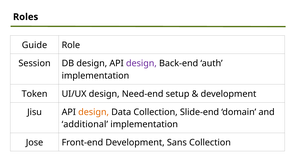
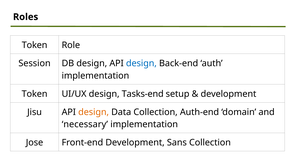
Guide at (34, 45): Guide -> Token
design at (141, 63) colour: purple -> blue
Need-end: Need-end -> Tasks-end
Slide-end: Slide-end -> Auth-end
additional: additional -> necessary
